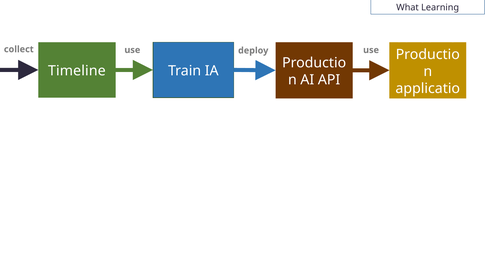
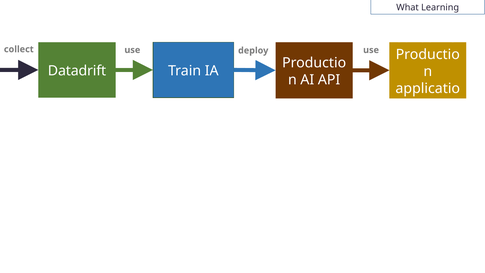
Timeline: Timeline -> Datadrift
